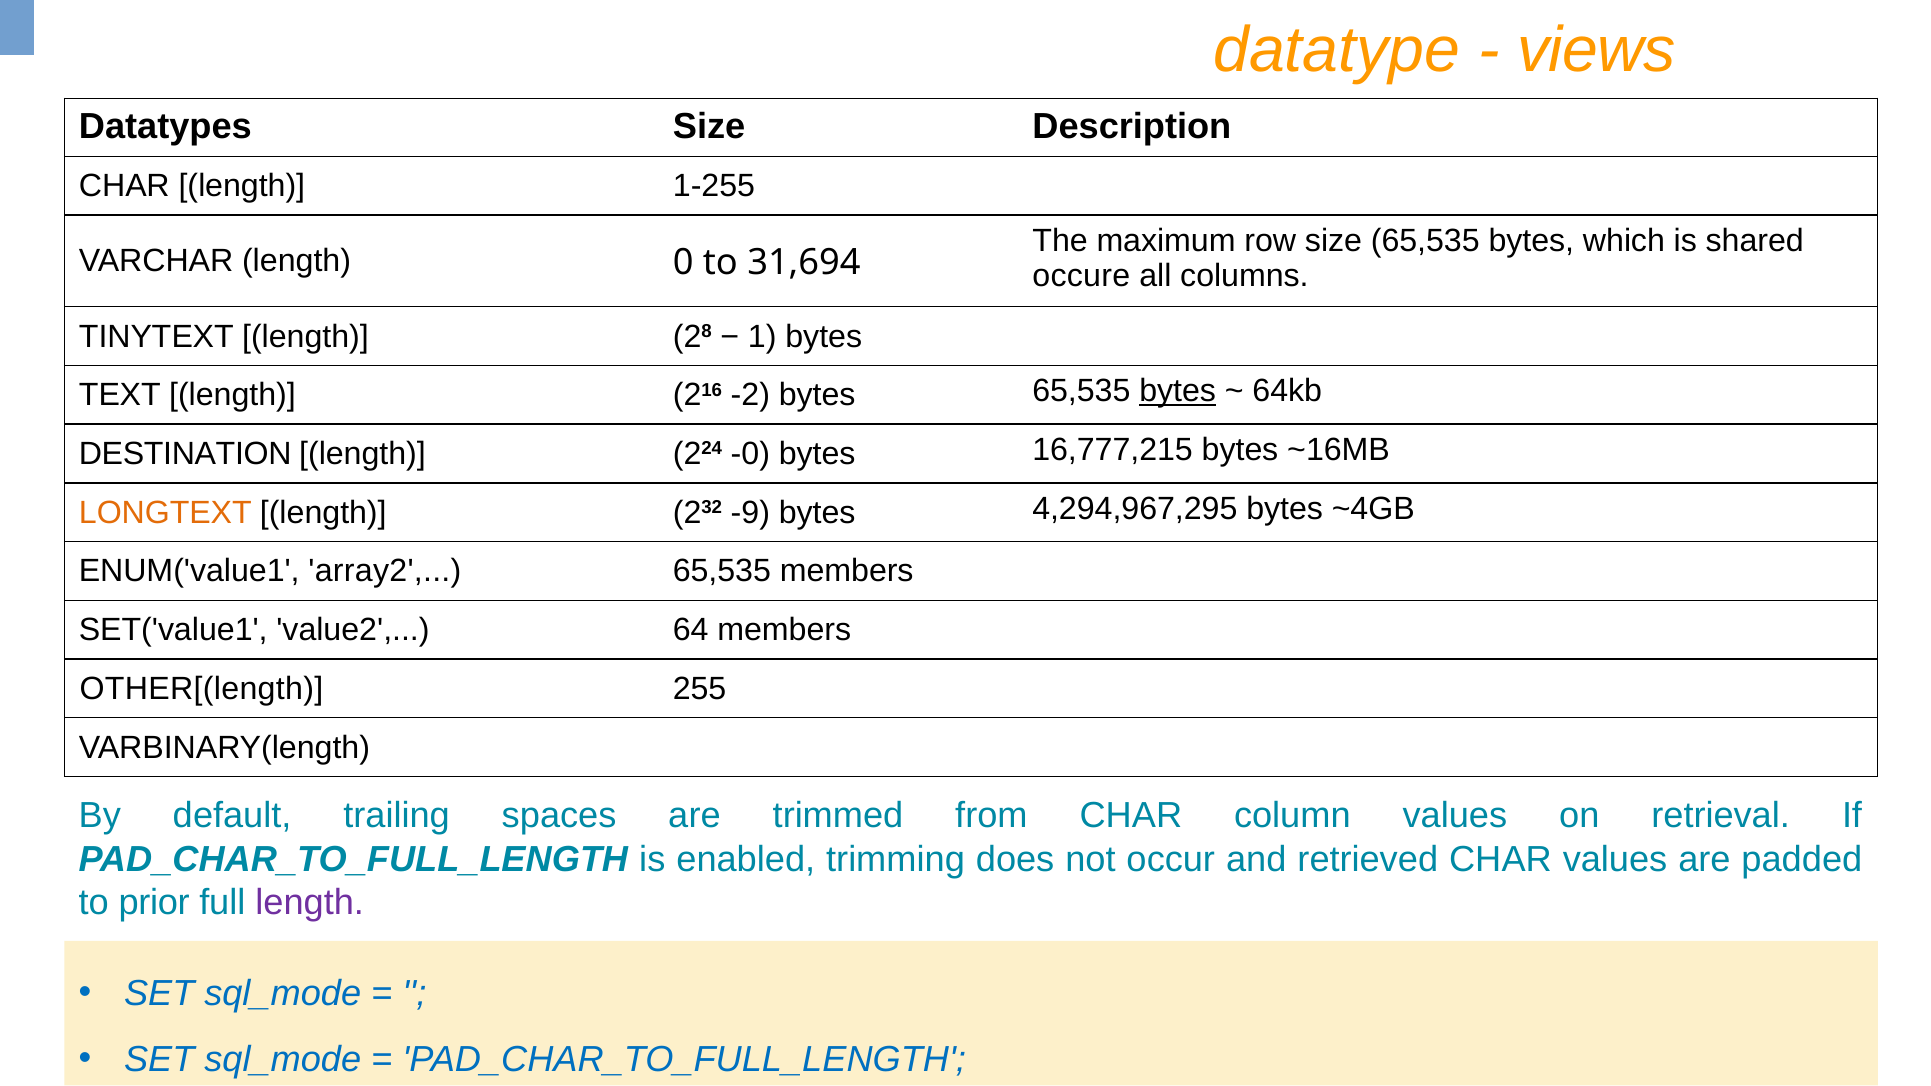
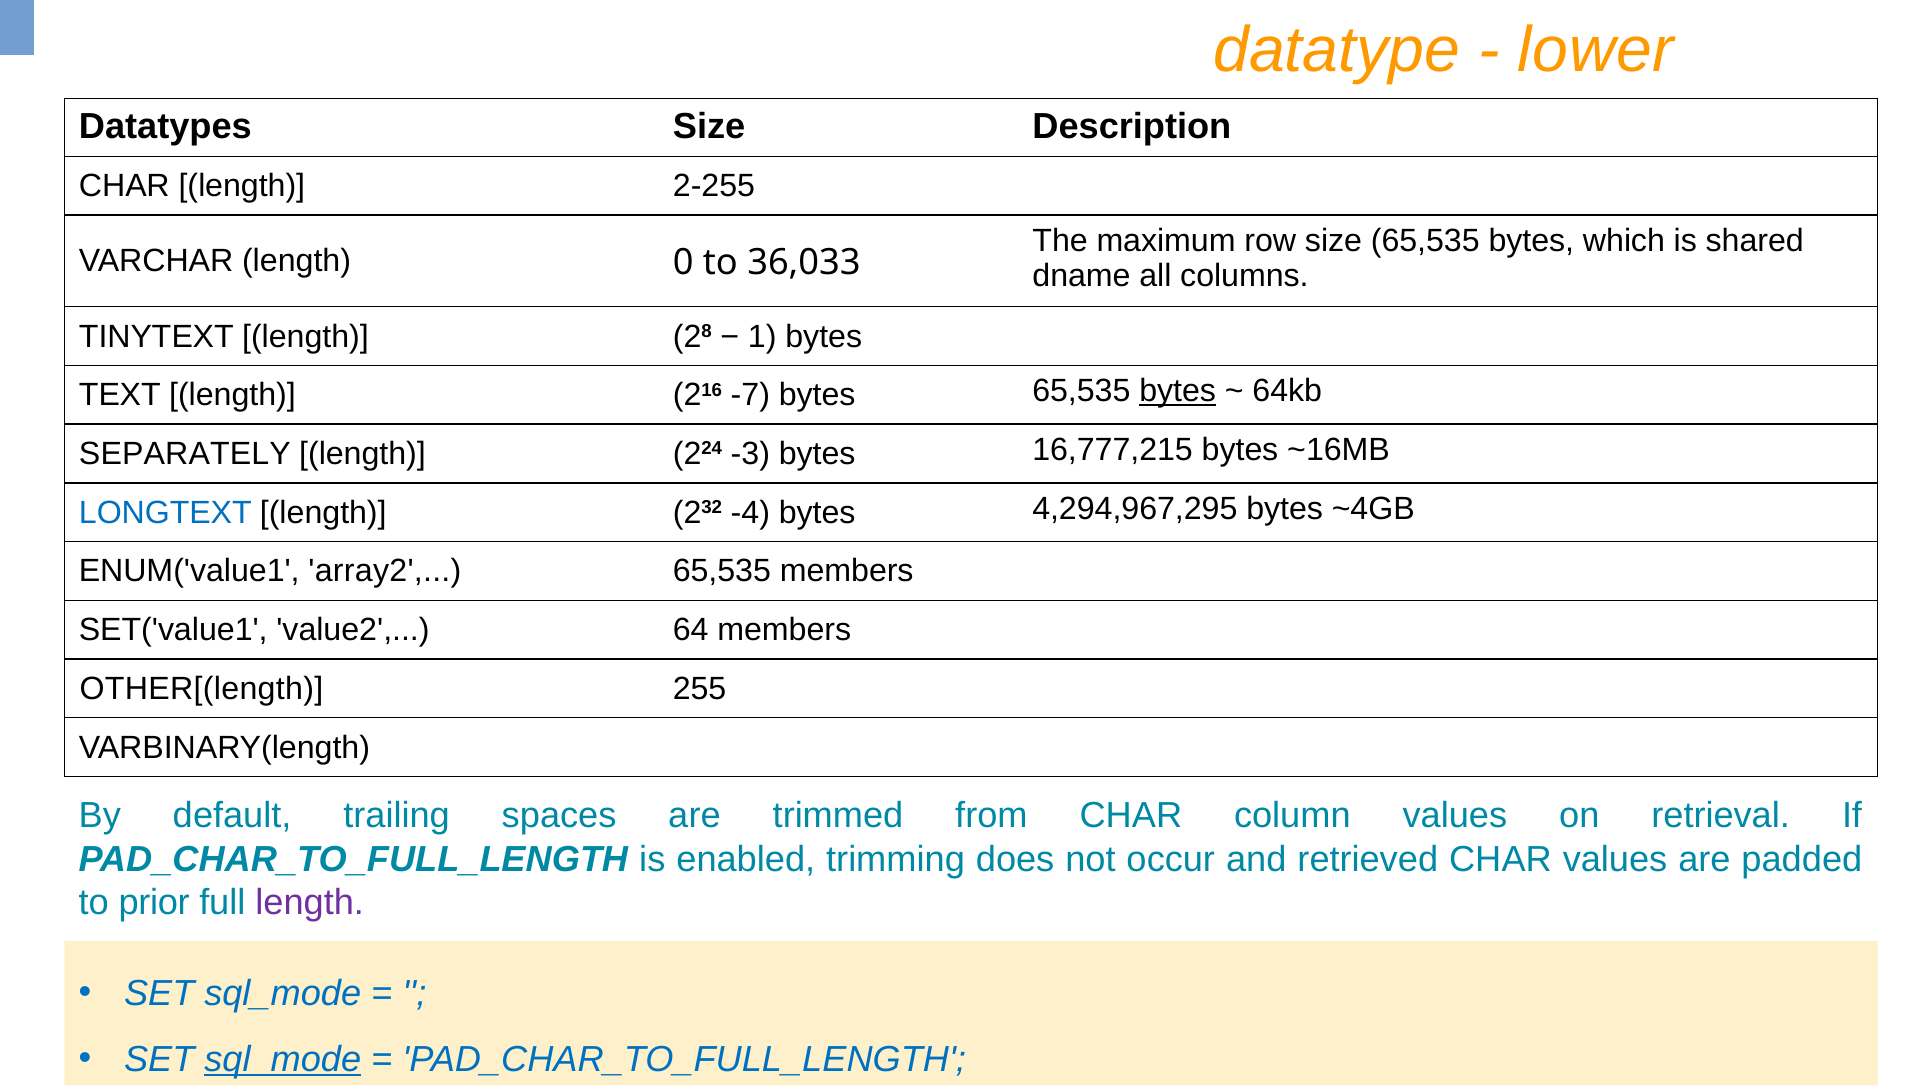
views: views -> lower
1-255: 1-255 -> 2-255
31,694: 31,694 -> 36,033
occure: occure -> dname
-2: -2 -> -7
DESTINATION: DESTINATION -> SEPARATELY
-0: -0 -> -3
LONGTEXT colour: orange -> blue
-9: -9 -> -4
sql_mode at (283, 1059) underline: none -> present
